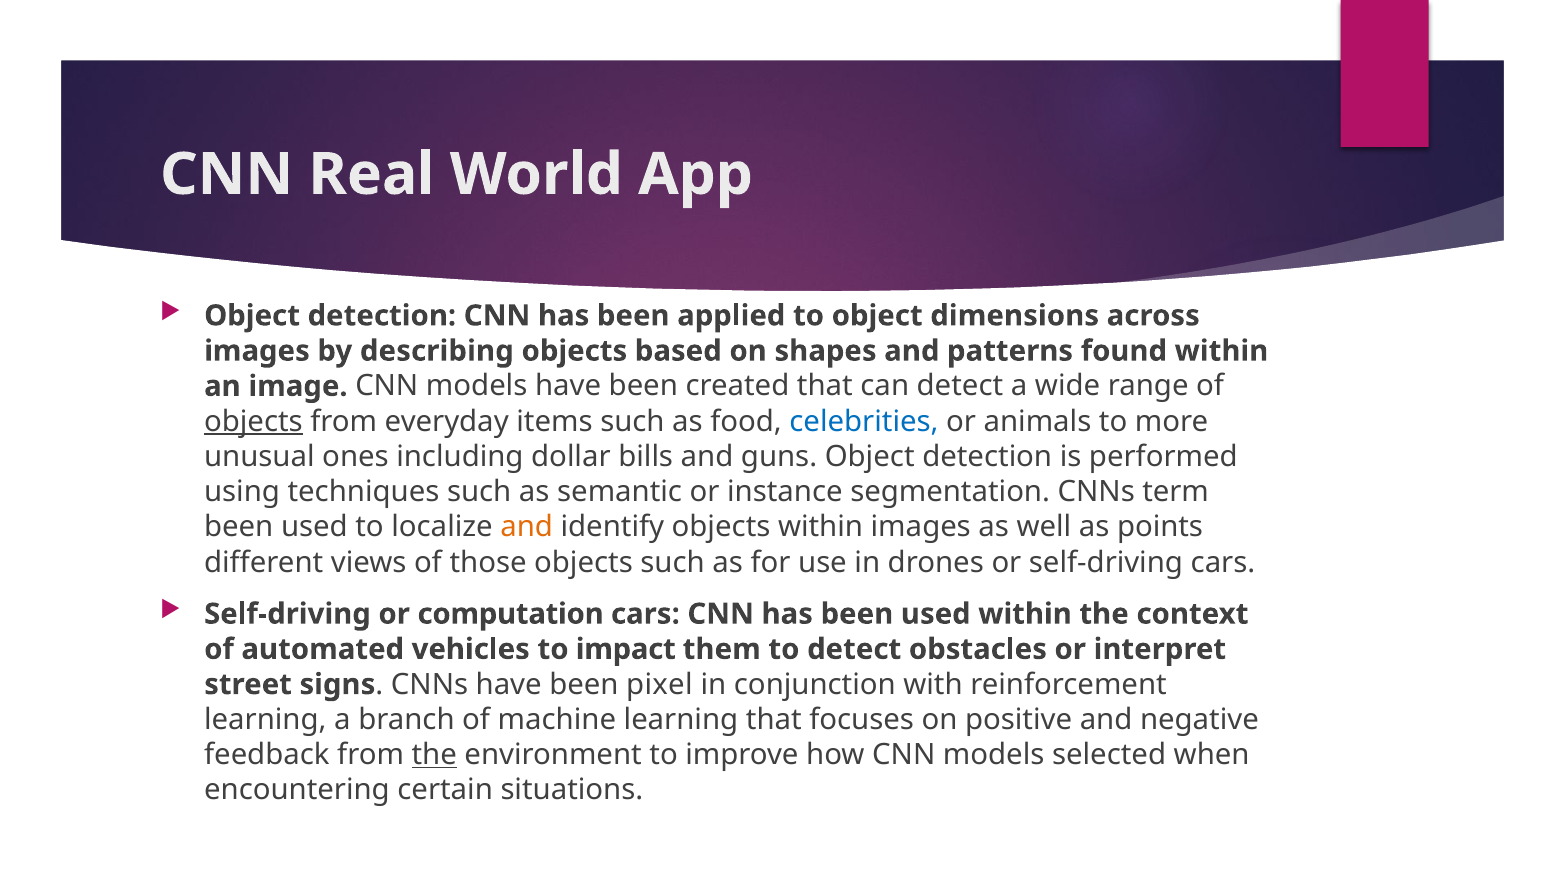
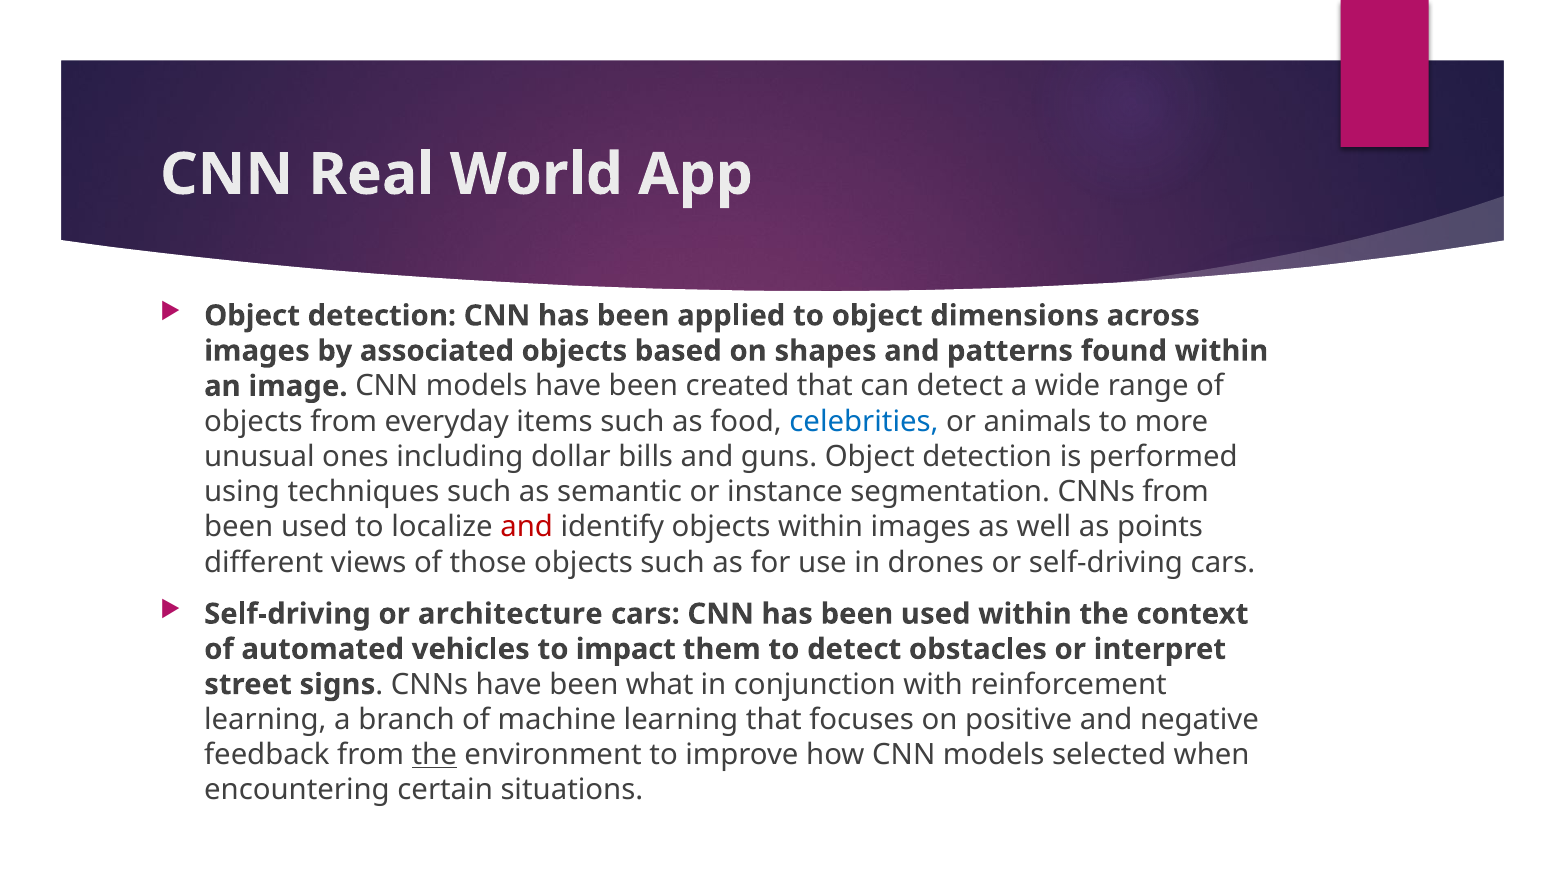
describing: describing -> associated
objects at (253, 421) underline: present -> none
CNNs term: term -> from
and at (527, 527) colour: orange -> red
computation: computation -> architecture
pixel: pixel -> what
